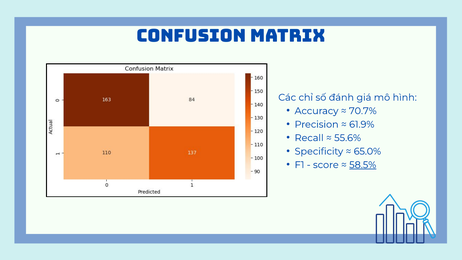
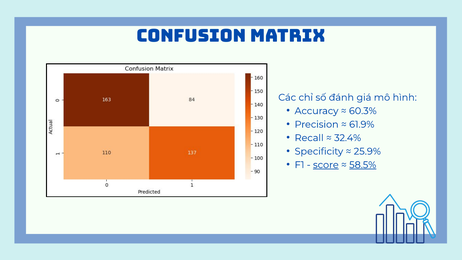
70.7%: 70.7% -> 60.3%
55.6%: 55.6% -> 32.4%
65.0%: 65.0% -> 25.9%
score underline: none -> present
